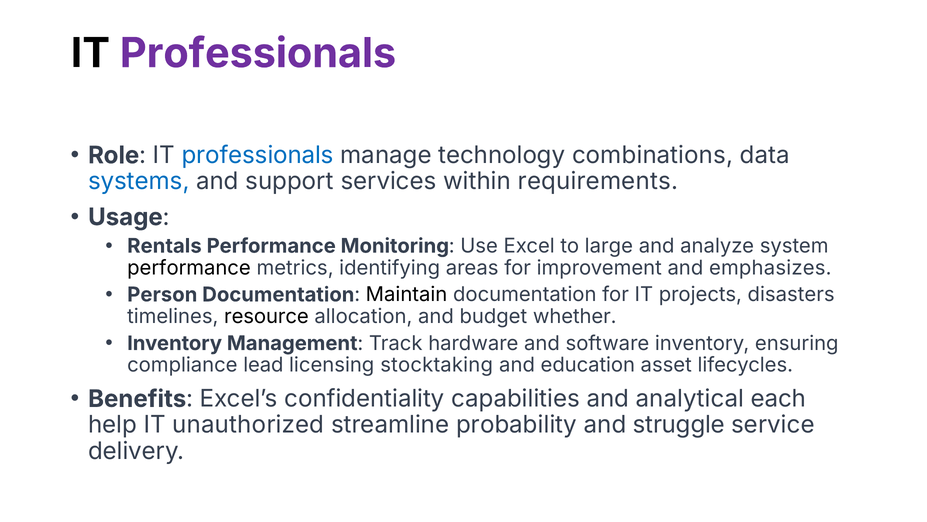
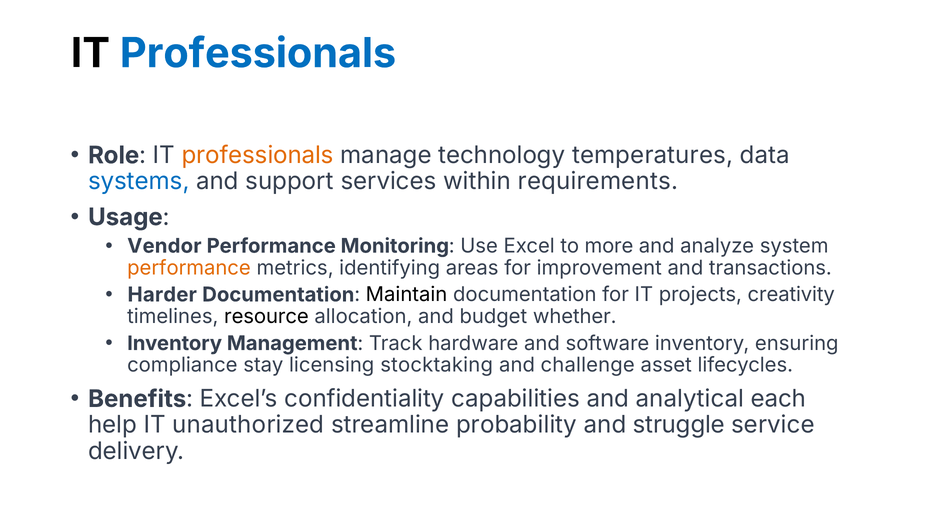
Professionals at (258, 53) colour: purple -> blue
professionals at (258, 155) colour: blue -> orange
combinations: combinations -> temperatures
Rentals: Rentals -> Vendor
large: large -> more
performance at (189, 268) colour: black -> orange
emphasizes: emphasizes -> transactions
Person: Person -> Harder
disasters: disasters -> creativity
lead: lead -> stay
education: education -> challenge
